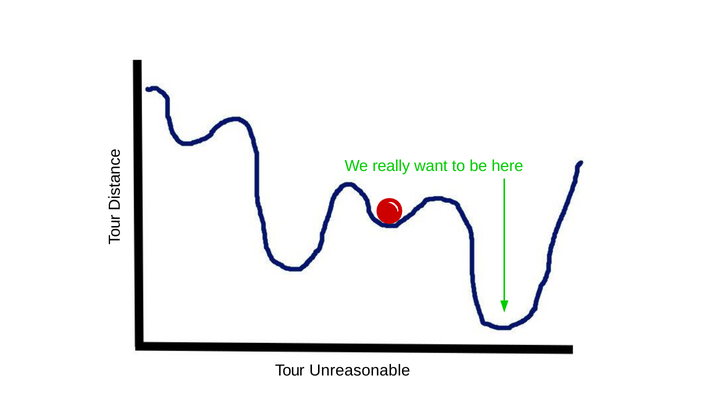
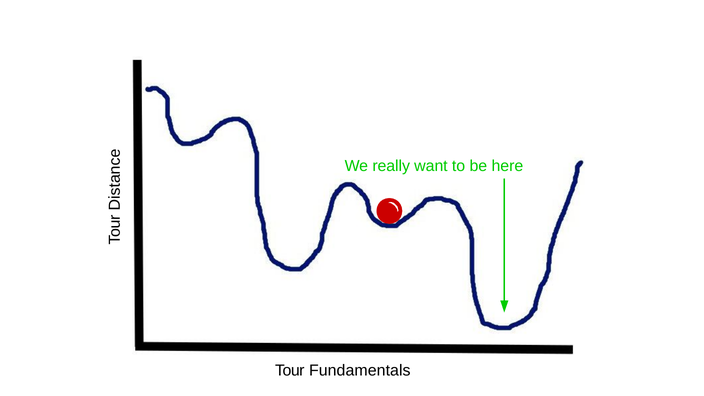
Unreasonable: Unreasonable -> Fundamentals
